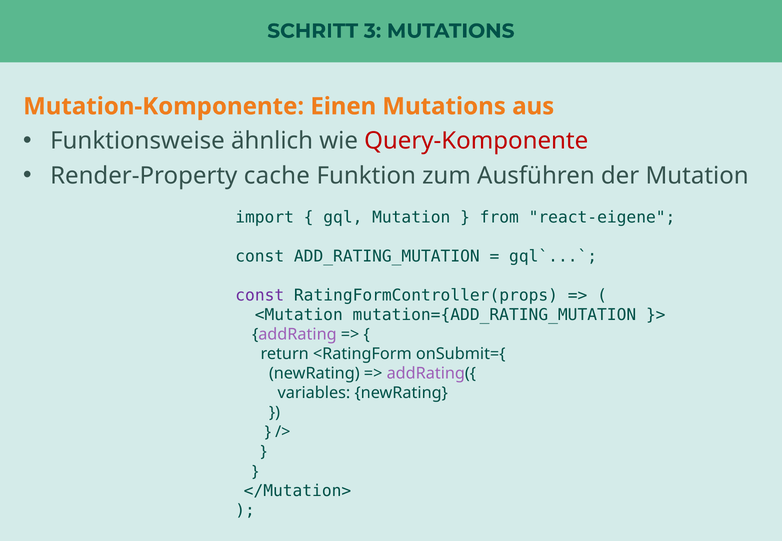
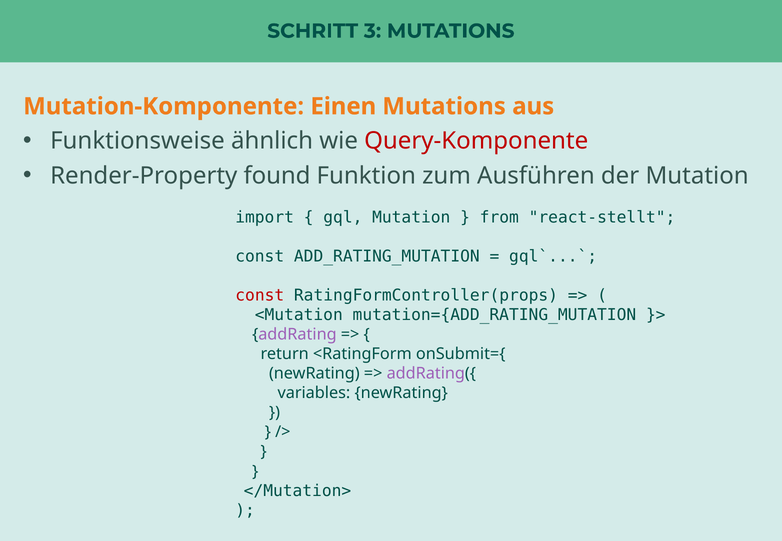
cache: cache -> found
react-eigene: react-eigene -> react-stellt
const at (260, 296) colour: purple -> red
